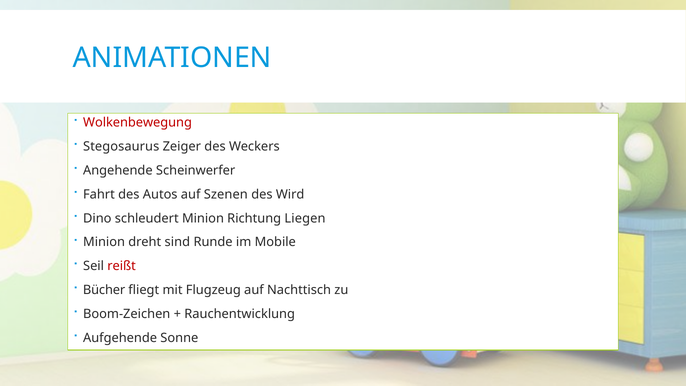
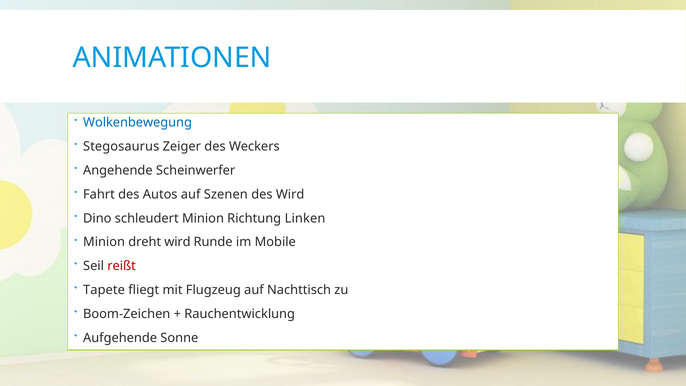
Wolkenbewegung colour: red -> blue
Liegen: Liegen -> Linken
dreht sind: sind -> wird
Bücher: Bücher -> Tapete
